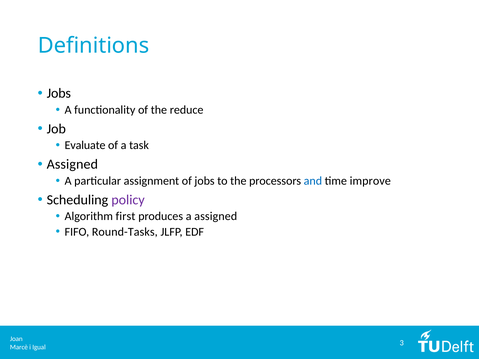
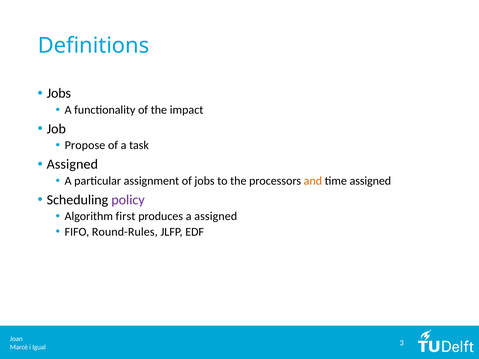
reduce: reduce -> impact
Evaluate: Evaluate -> Propose
and colour: blue -> orange
time improve: improve -> assigned
Round-Tasks: Round-Tasks -> Round-Rules
